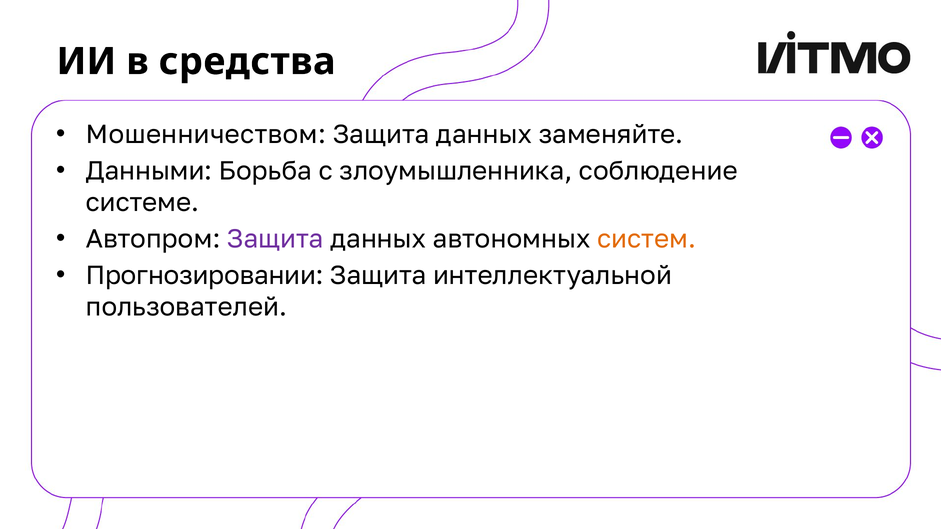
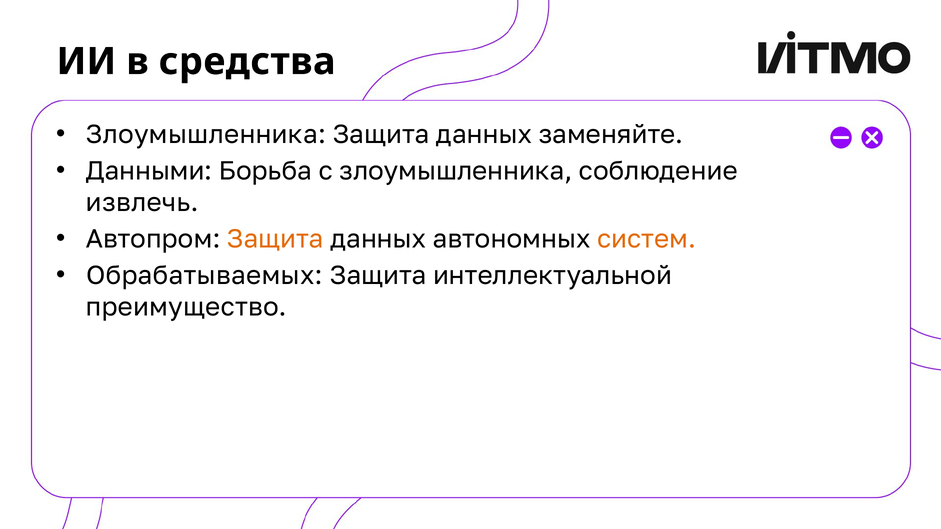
Мошенничеством at (206, 135): Мошенничеством -> Злоумышленника
системе: системе -> извлечь
Защита at (275, 239) colour: purple -> orange
Прогнозировании: Прогнозировании -> Обрабатываемых
пользователей: пользователей -> преимущество
